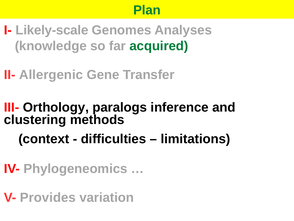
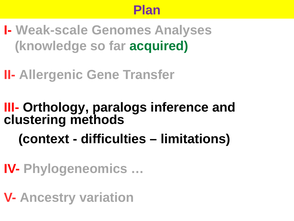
Plan colour: green -> purple
Likely-scale: Likely-scale -> Weak-scale
Provides: Provides -> Ancestry
